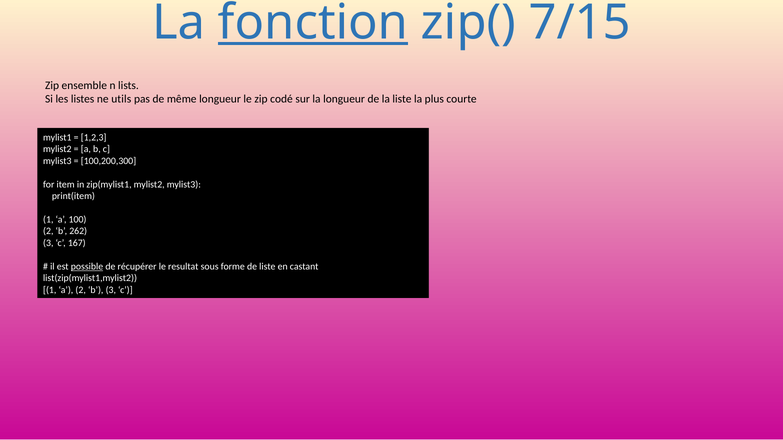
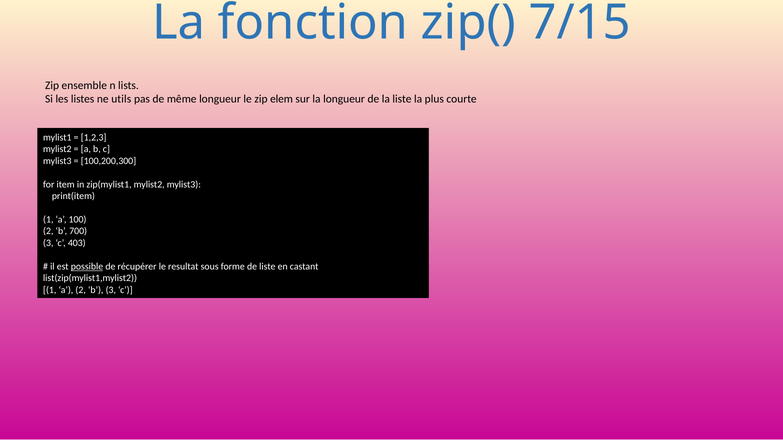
fonction underline: present -> none
codé: codé -> elem
262: 262 -> 700
167: 167 -> 403
